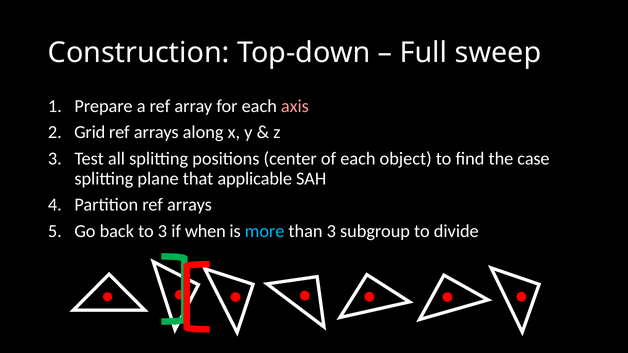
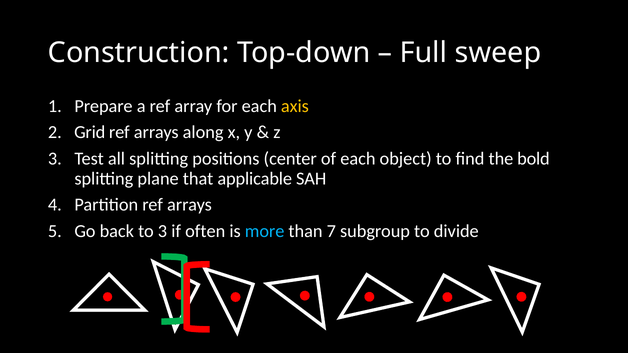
axis colour: pink -> yellow
case: case -> bold
when: when -> often
than 3: 3 -> 7
